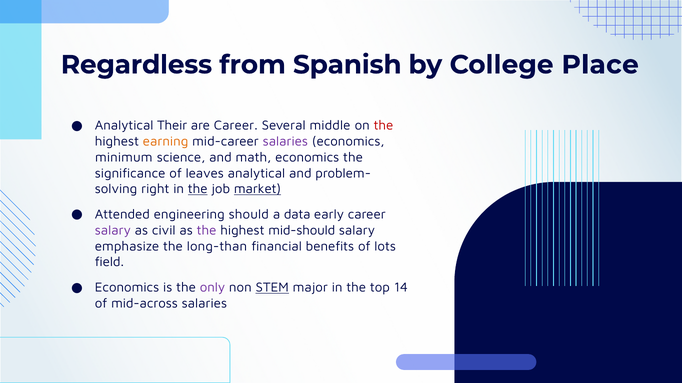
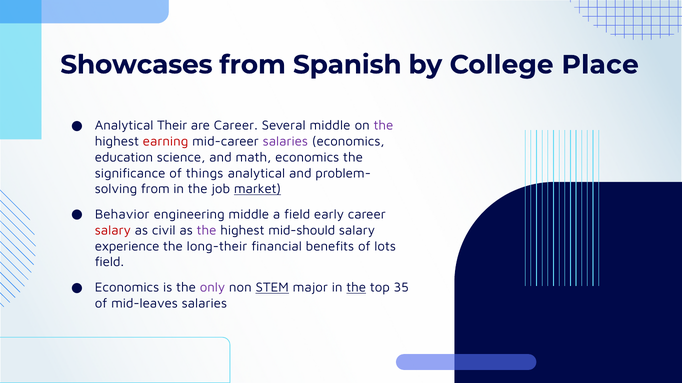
Regardless: Regardless -> Showcases
the at (383, 126) colour: red -> purple
earning colour: orange -> red
minimum: minimum -> education
leaves: leaves -> things
right at (155, 189): right -> from
the at (198, 189) underline: present -> none
Attended: Attended -> Behavior
engineering should: should -> middle
a data: data -> field
salary at (113, 231) colour: purple -> red
emphasize: emphasize -> experience
long-than: long-than -> long-their
the at (356, 288) underline: none -> present
14: 14 -> 35
mid-across: mid-across -> mid-leaves
